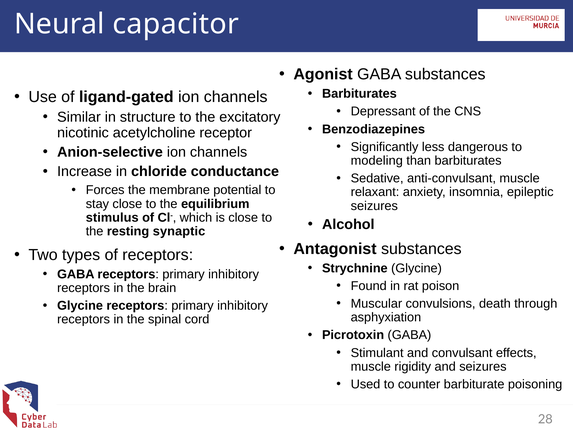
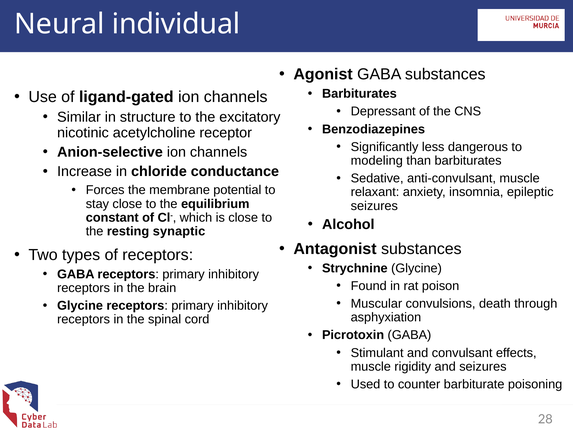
capacitor: capacitor -> individual
stimulus: stimulus -> constant
